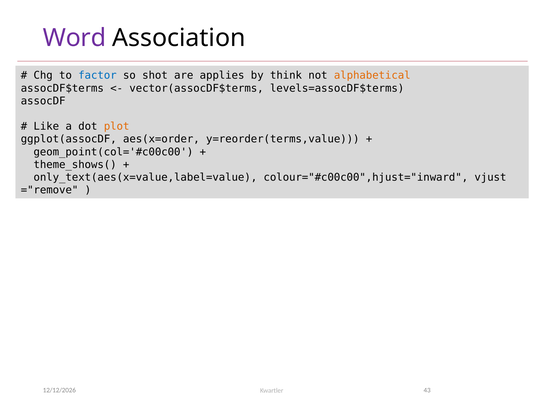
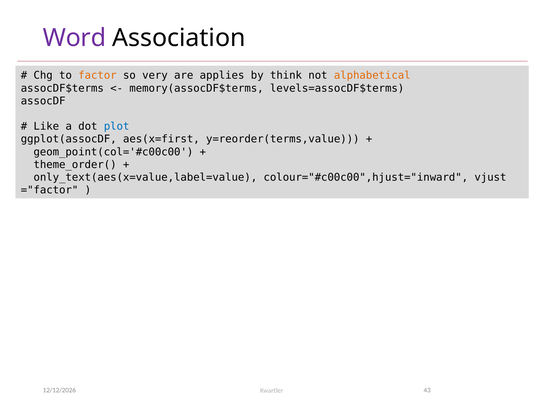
factor colour: blue -> orange
shot: shot -> very
vector(assocDF$terms: vector(assocDF$terms -> memory(assocDF$terms
plot colour: orange -> blue
aes(x=order: aes(x=order -> aes(x=first
theme_shows(: theme_shows( -> theme_order(
="remove: ="remove -> ="factor
